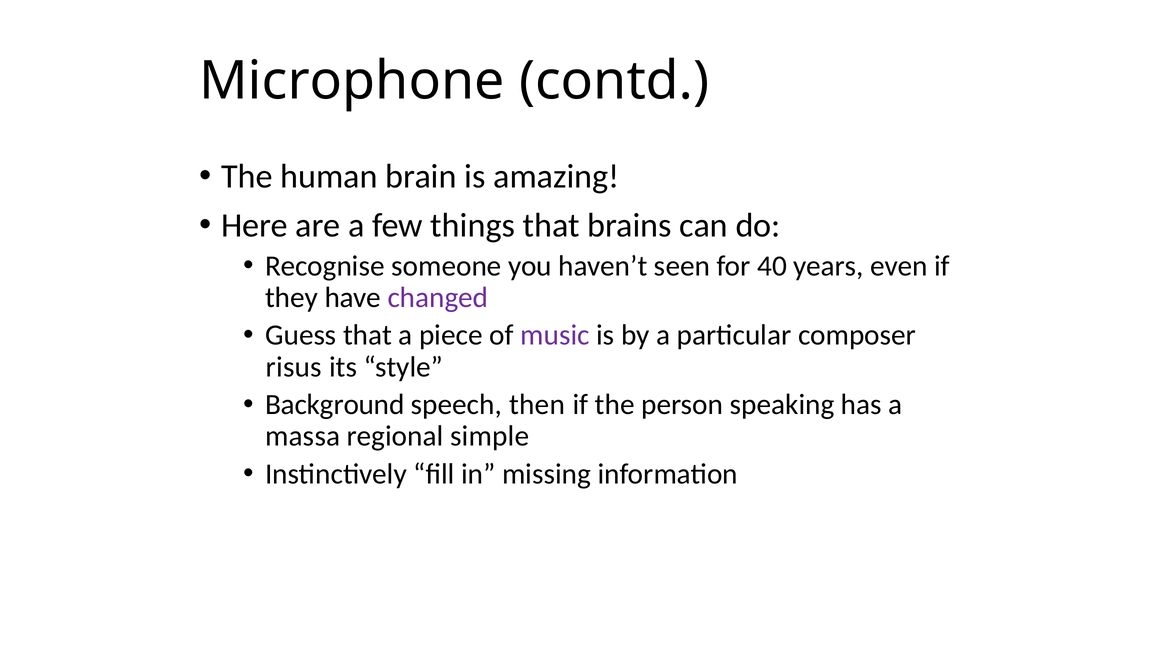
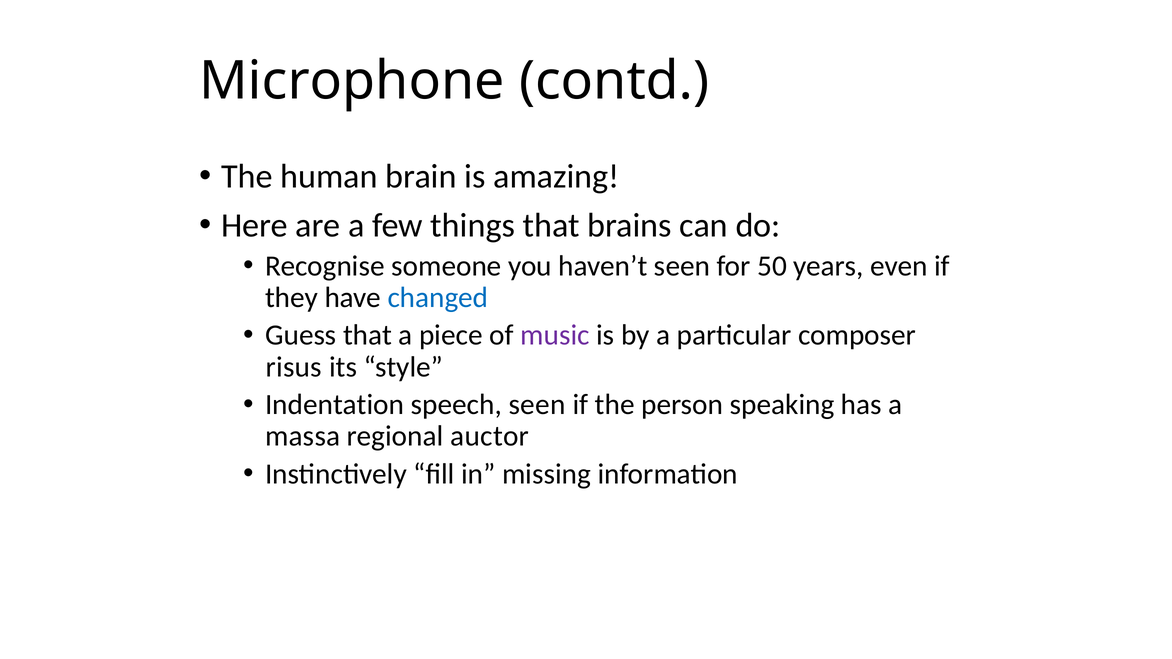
40: 40 -> 50
changed colour: purple -> blue
Background: Background -> Indentation
speech then: then -> seen
simple: simple -> auctor
